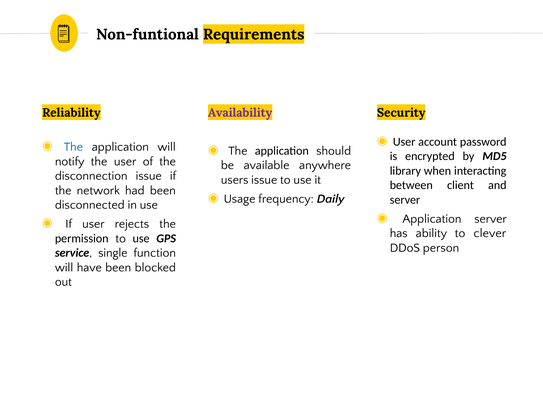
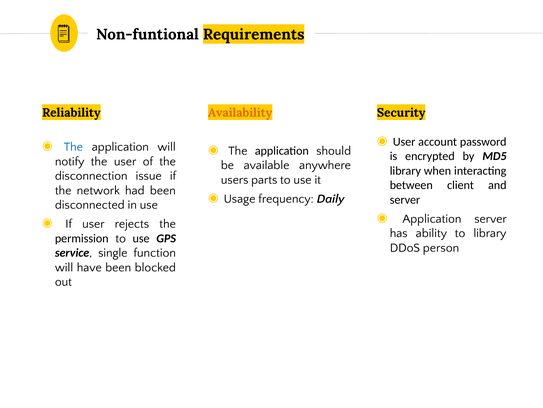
Availability colour: purple -> orange
users issue: issue -> parts
to clever: clever -> library
